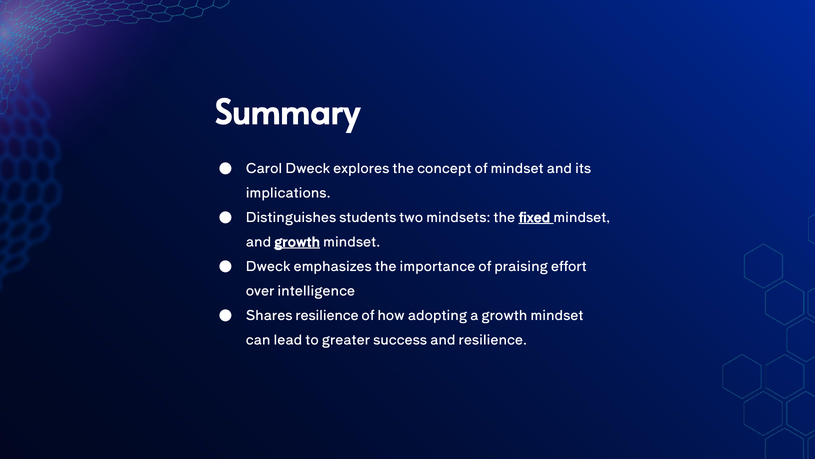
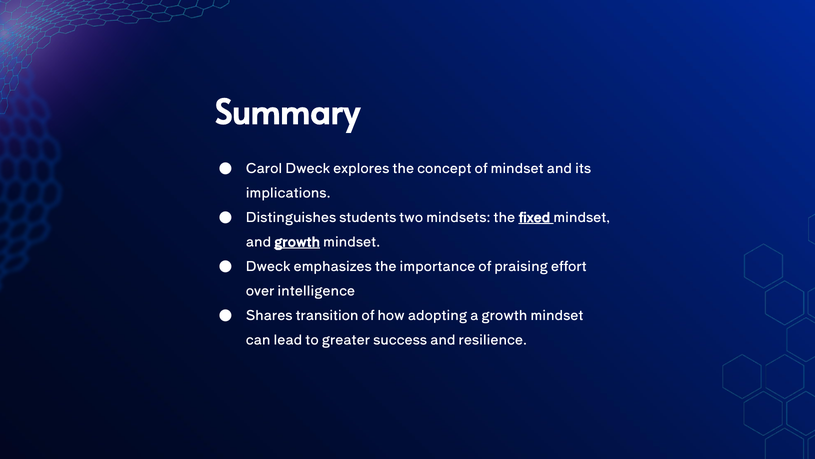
Shares resilience: resilience -> transition
